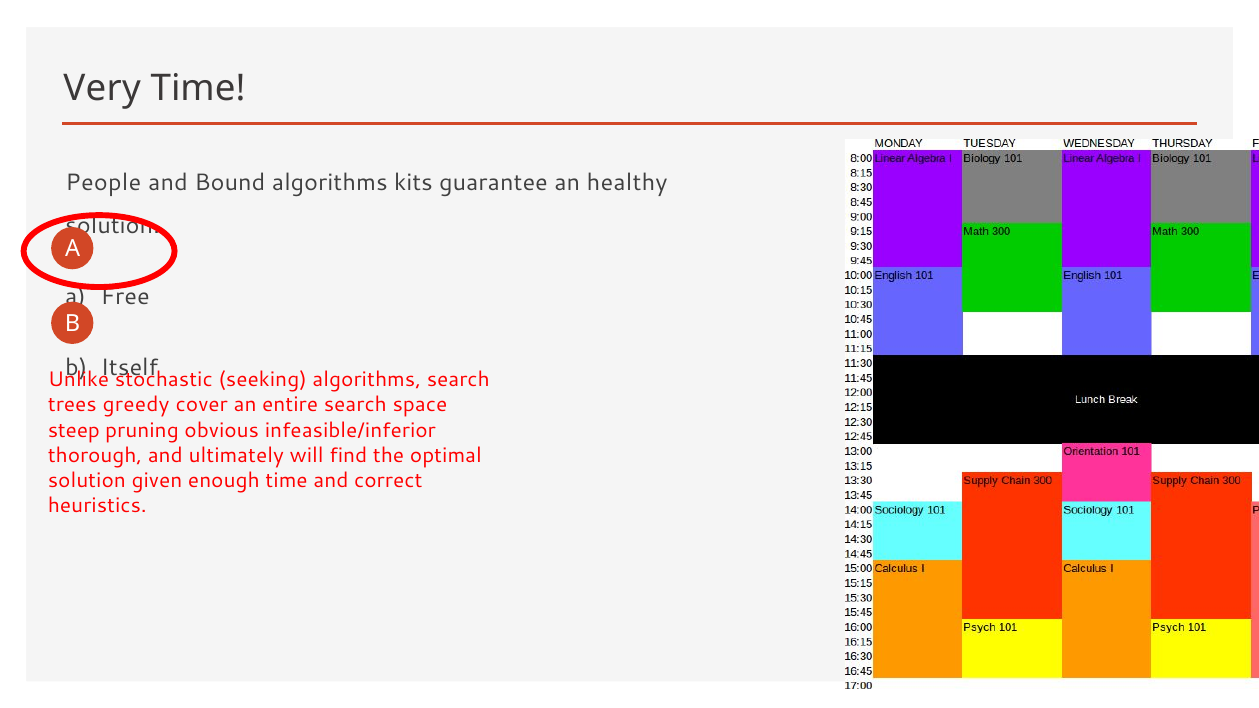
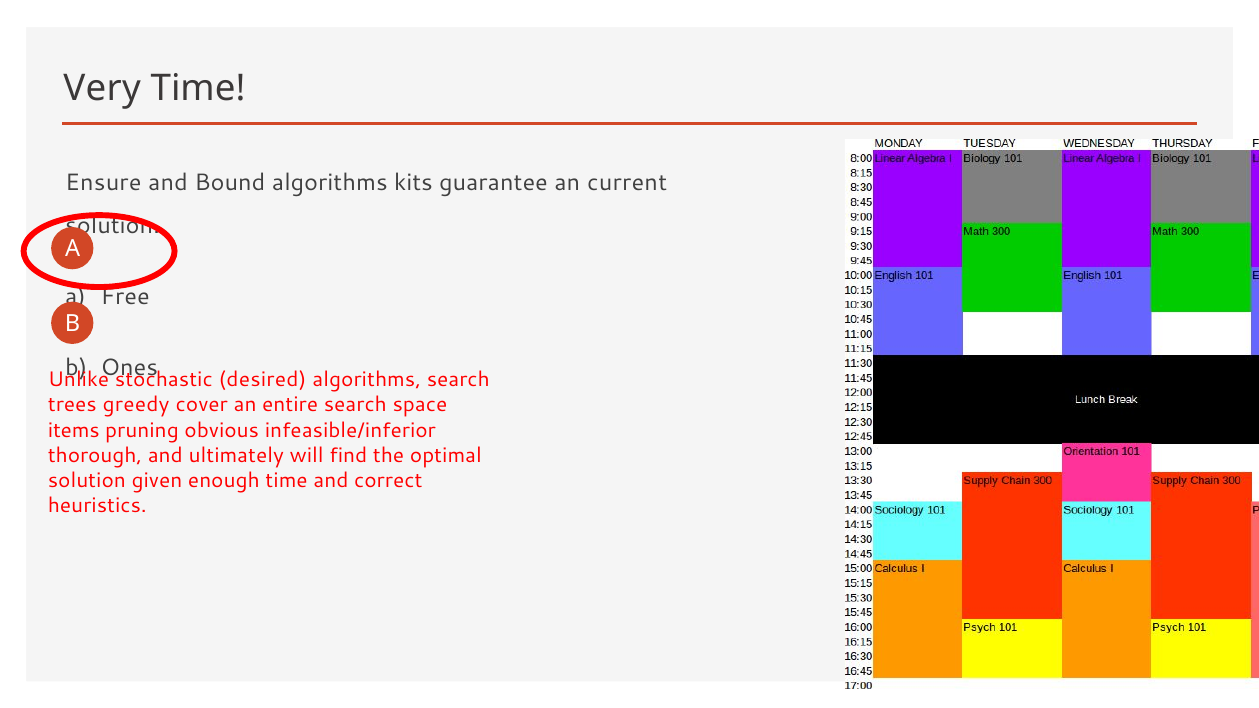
People: People -> Ensure
healthy: healthy -> current
Itself: Itself -> Ones
seeking: seeking -> desired
steep: steep -> items
